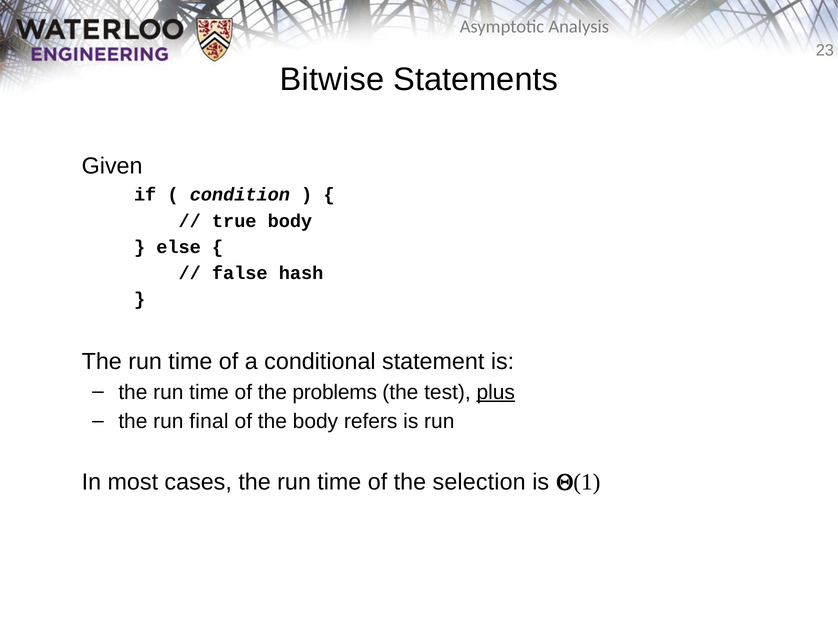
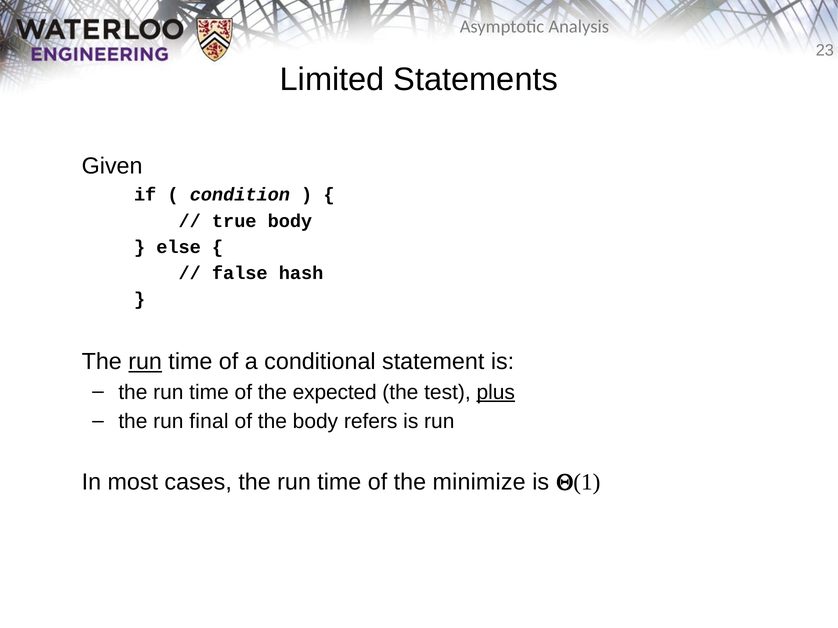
Bitwise: Bitwise -> Limited
run at (145, 362) underline: none -> present
problems: problems -> expected
selection: selection -> minimize
